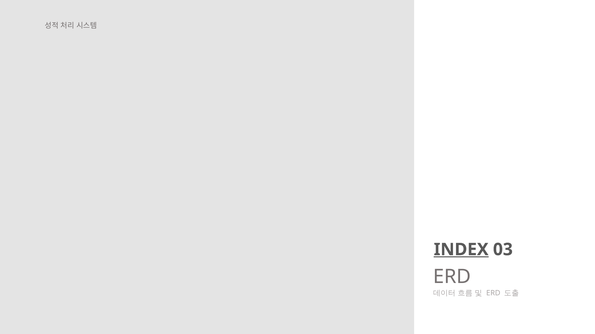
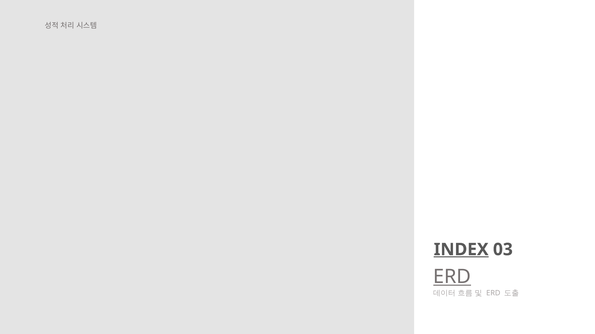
ERD at (452, 277) underline: none -> present
